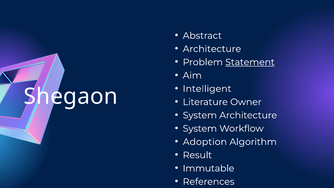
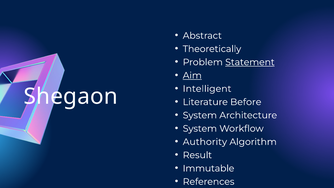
Architecture at (212, 49): Architecture -> Theoretically
Aim underline: none -> present
Owner: Owner -> Before
Adoption: Adoption -> Authority
